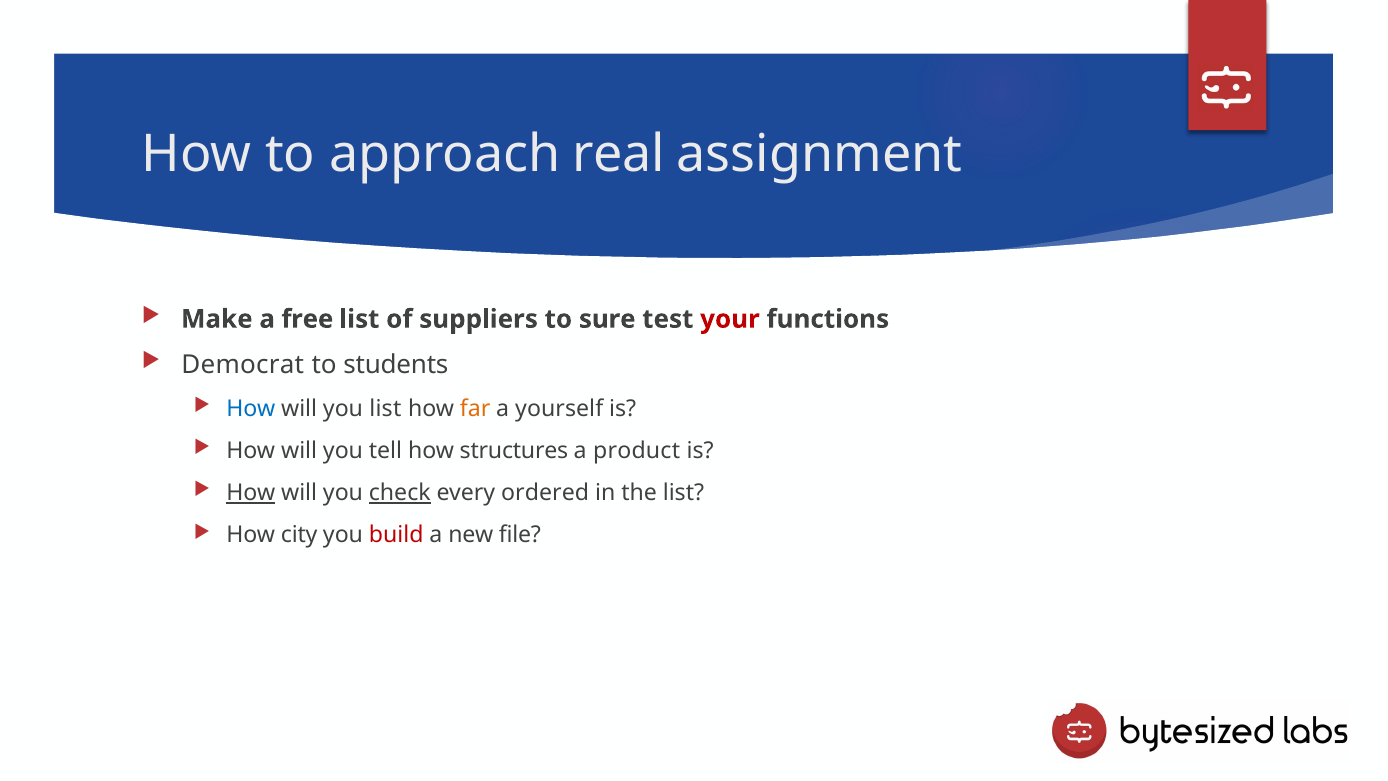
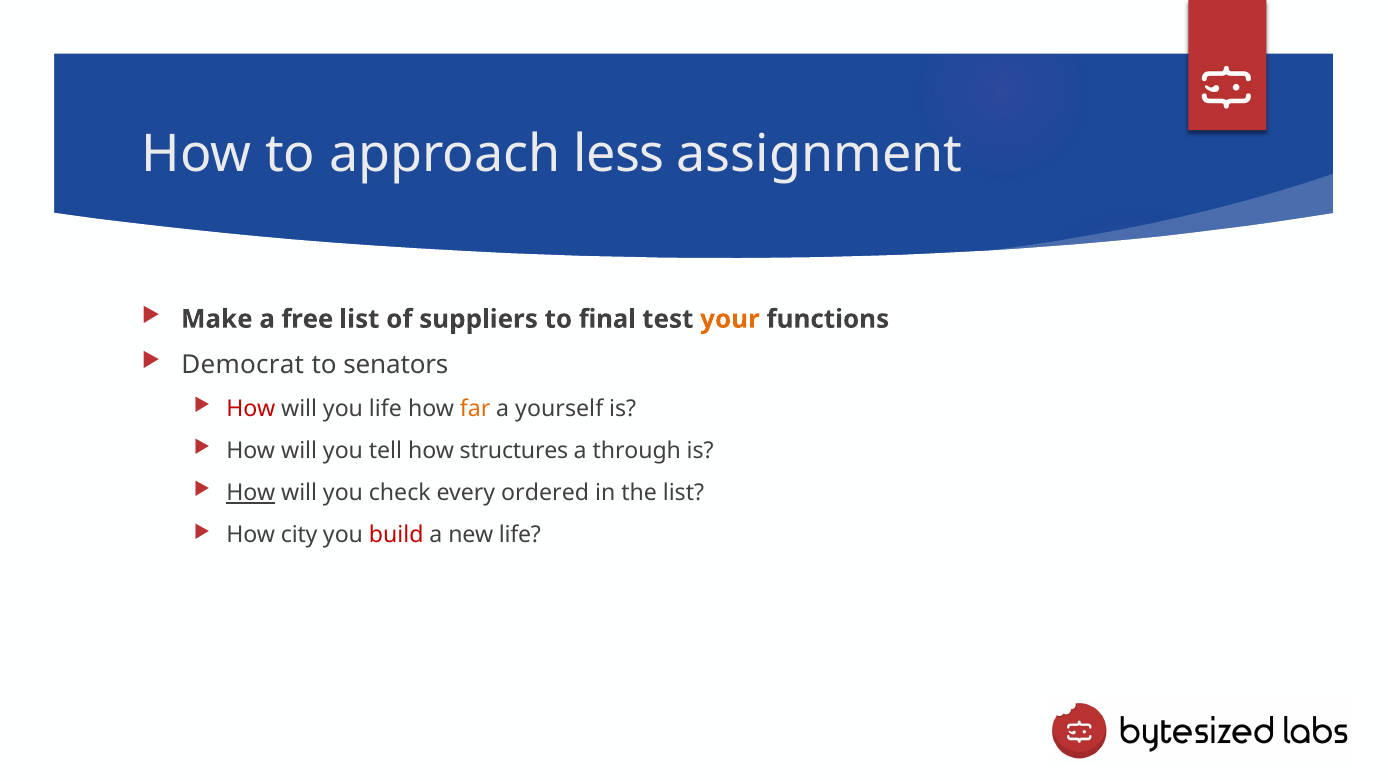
real: real -> less
sure: sure -> final
your colour: red -> orange
students: students -> senators
How at (251, 408) colour: blue -> red
you list: list -> life
product: product -> through
check underline: present -> none
new file: file -> life
